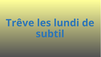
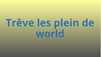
lundi: lundi -> plein
subtil: subtil -> world
